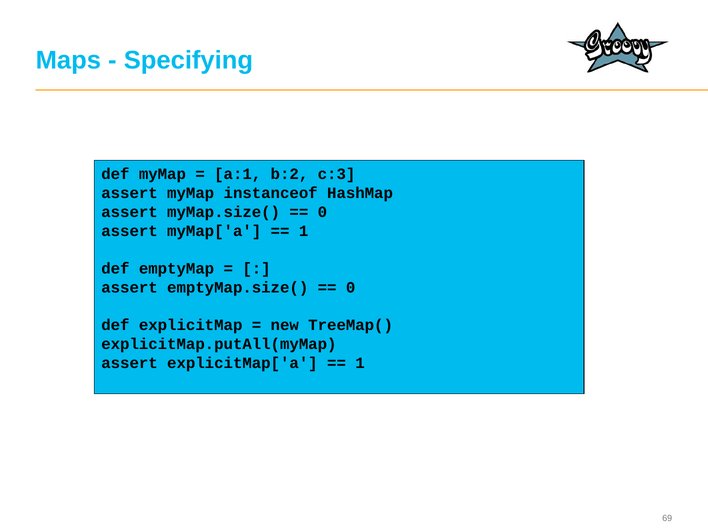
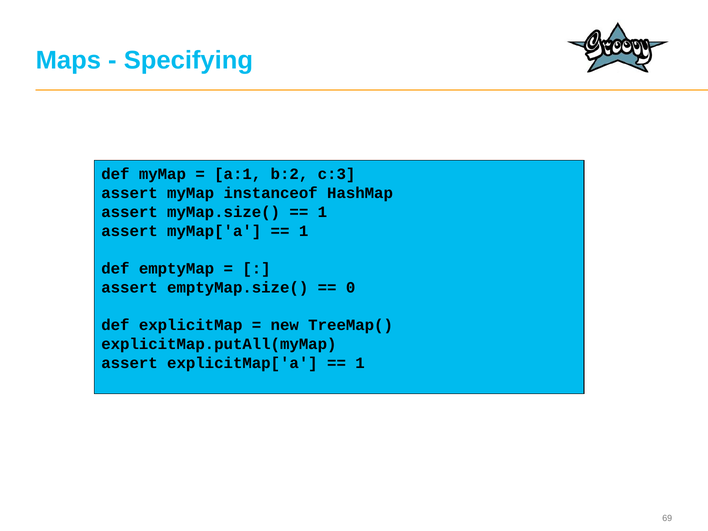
0 at (322, 212): 0 -> 1
